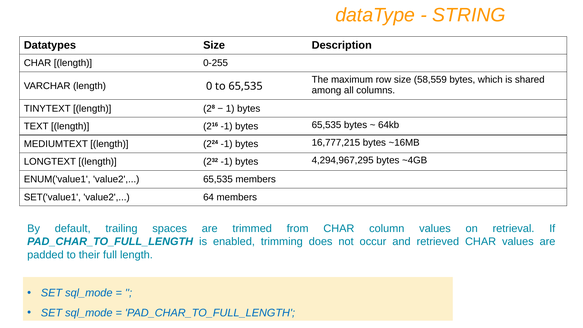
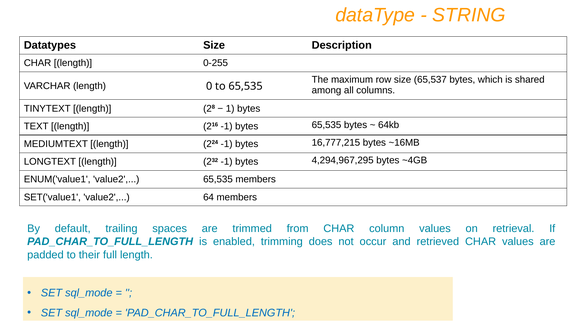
58,559: 58,559 -> 65,537
